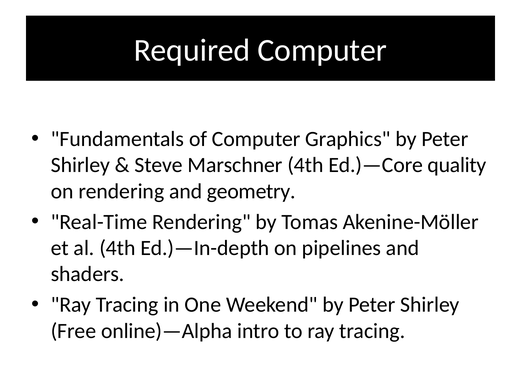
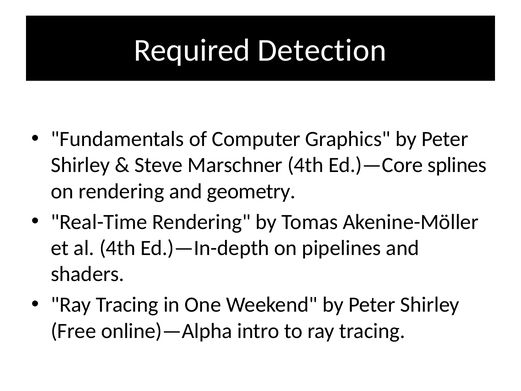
Required Computer: Computer -> Detection
quality: quality -> splines
